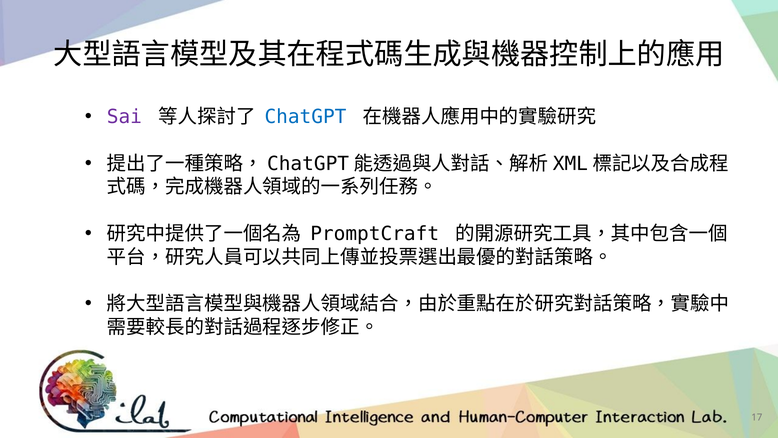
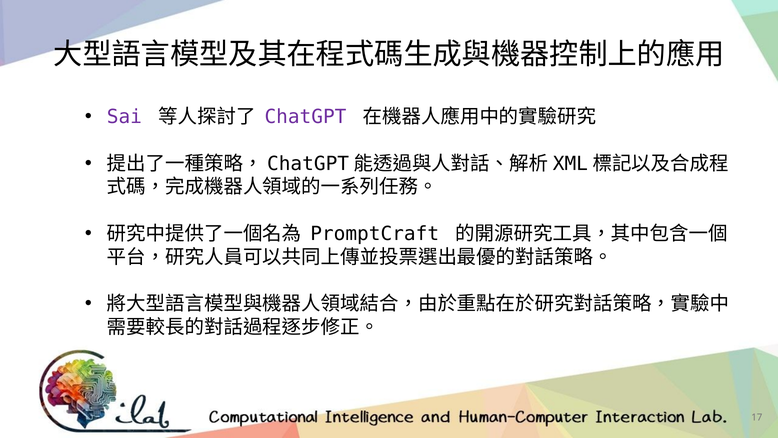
ChatGPT colour: blue -> purple
